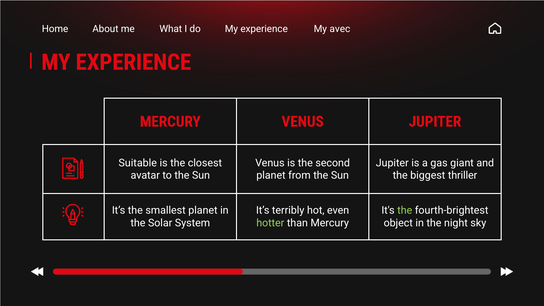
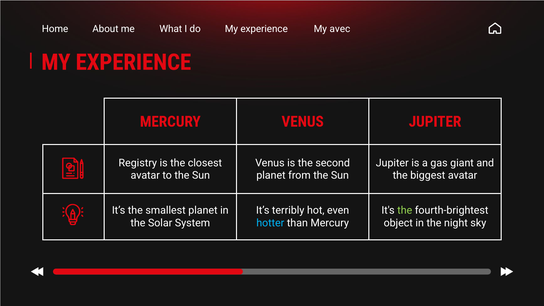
Suitable: Suitable -> Registry
biggest thriller: thriller -> avatar
hotter colour: light green -> light blue
